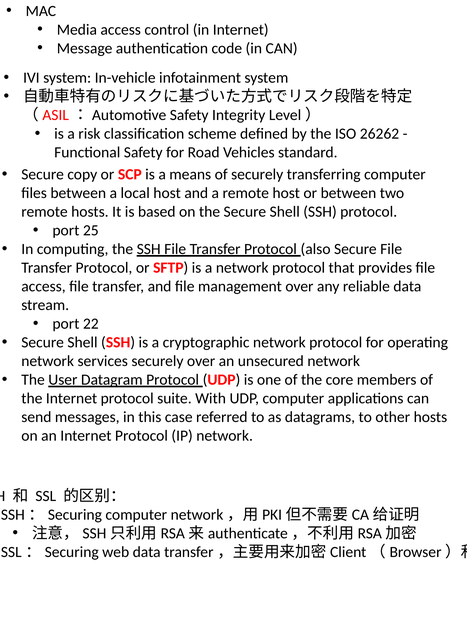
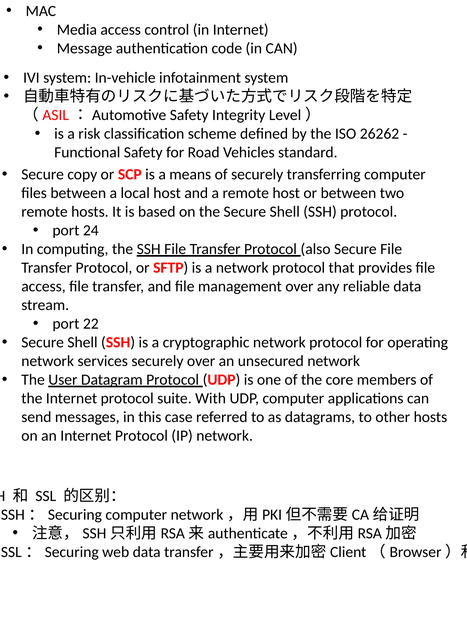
25: 25 -> 24
